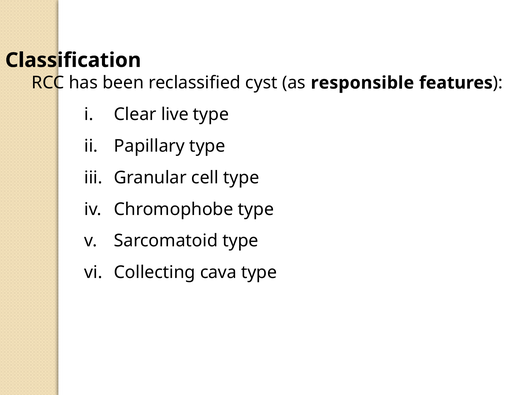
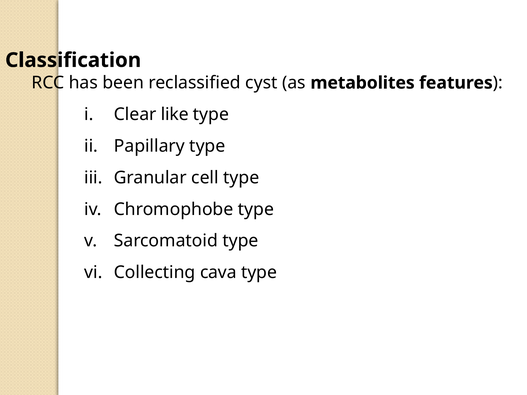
responsible: responsible -> metabolites
live: live -> like
